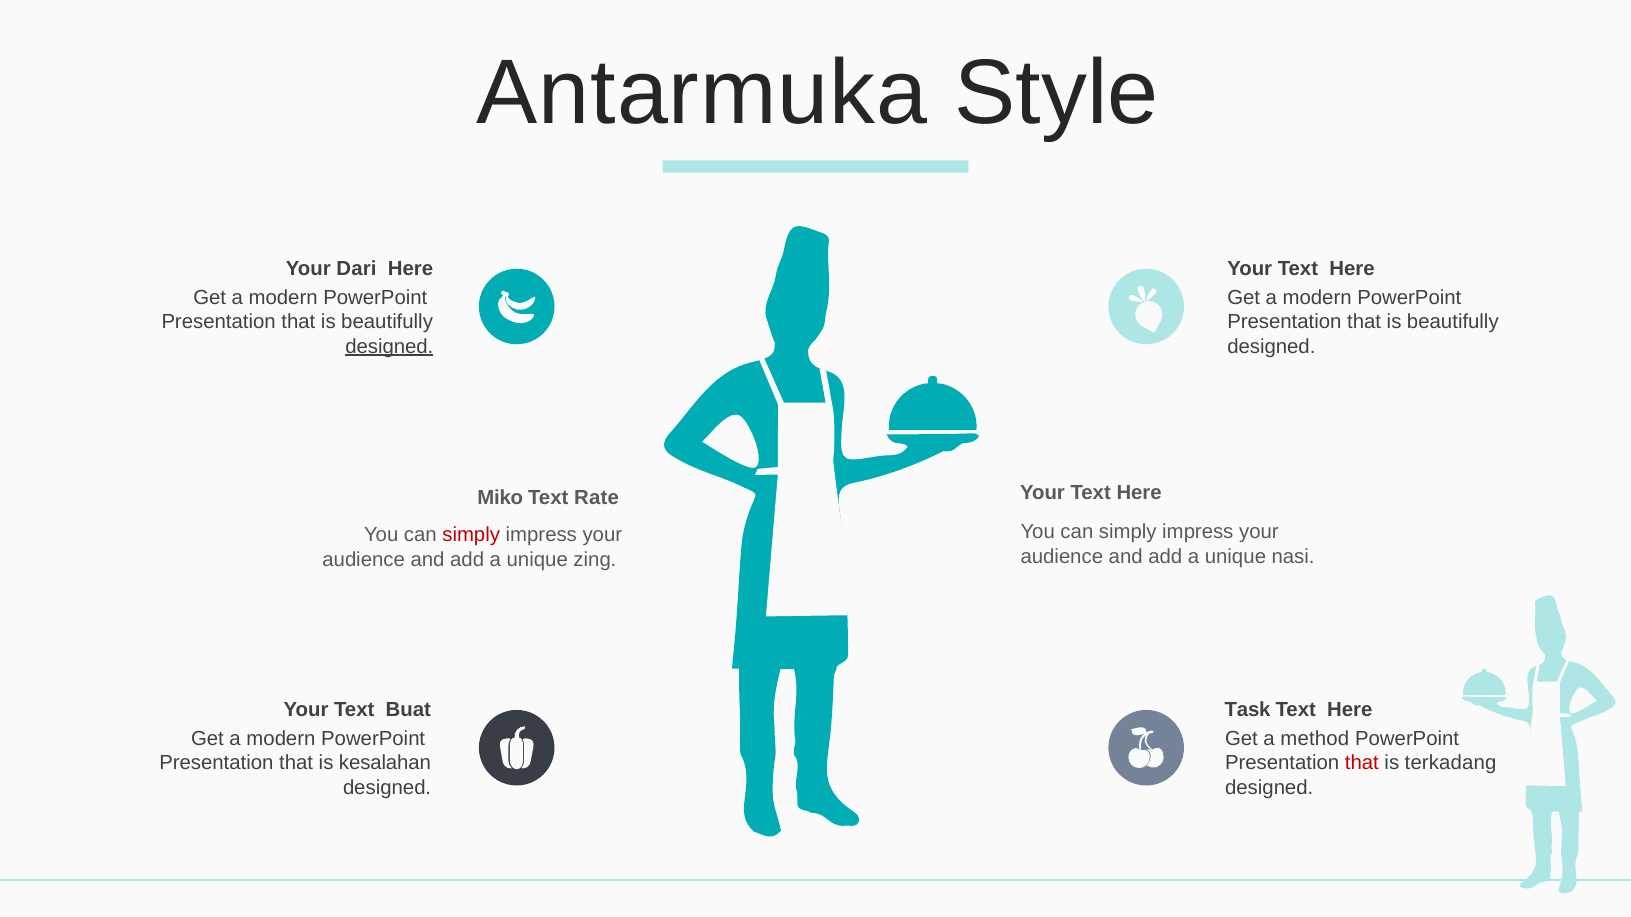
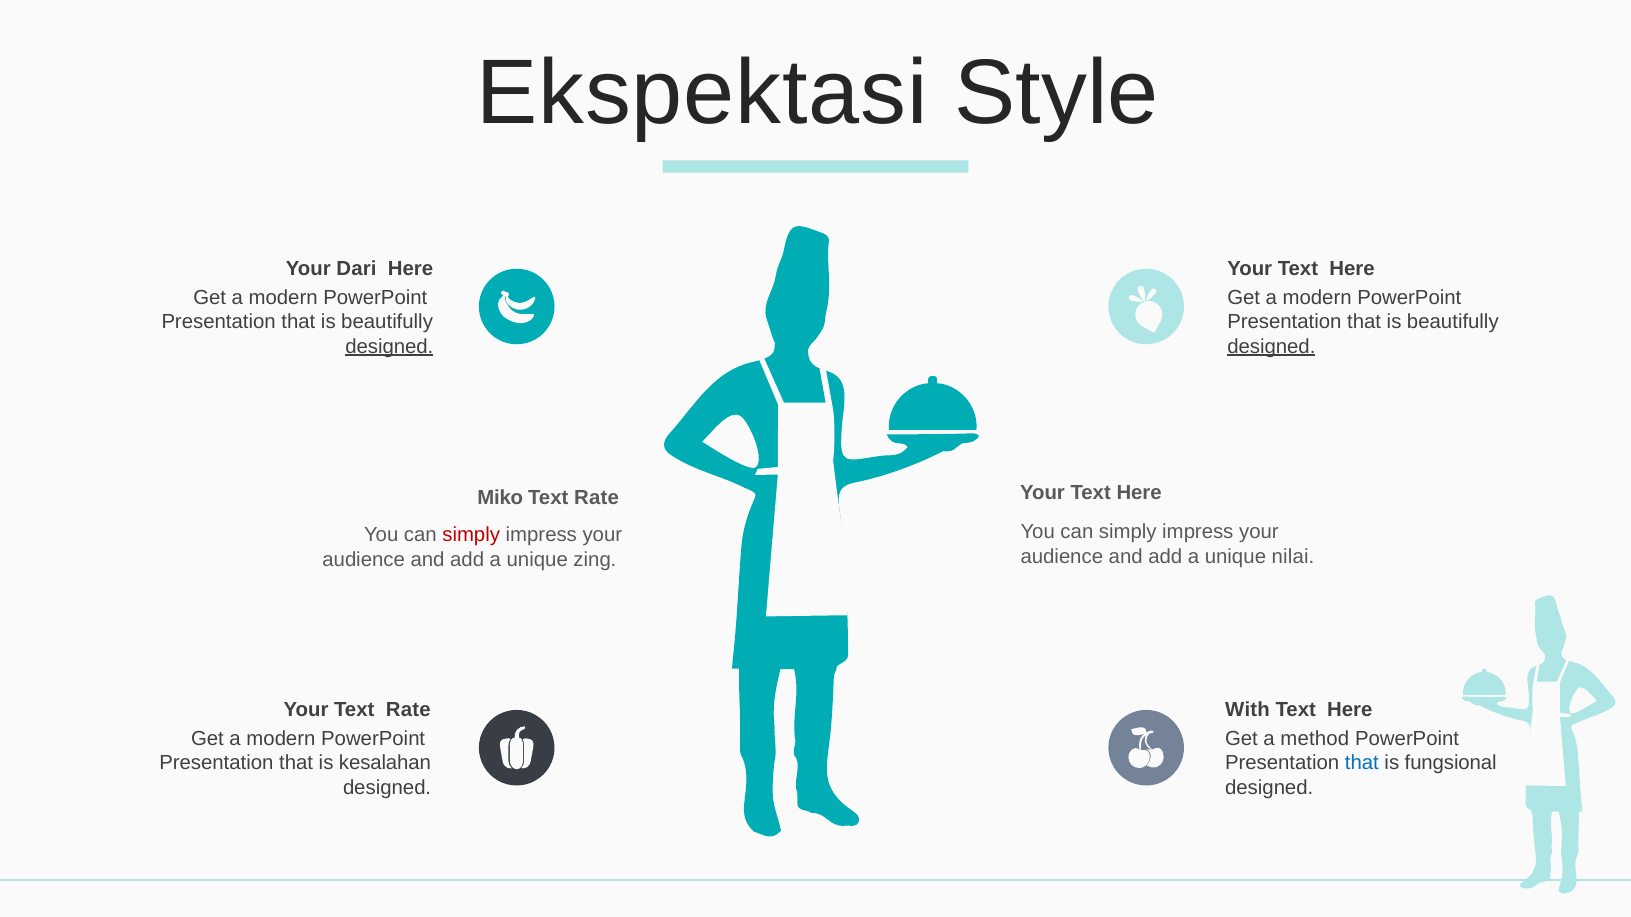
Antarmuka: Antarmuka -> Ekspektasi
designed at (1271, 346) underline: none -> present
nasi: nasi -> nilai
Your Text Buat: Buat -> Rate
Task: Task -> With
that at (1362, 763) colour: red -> blue
terkadang: terkadang -> fungsional
